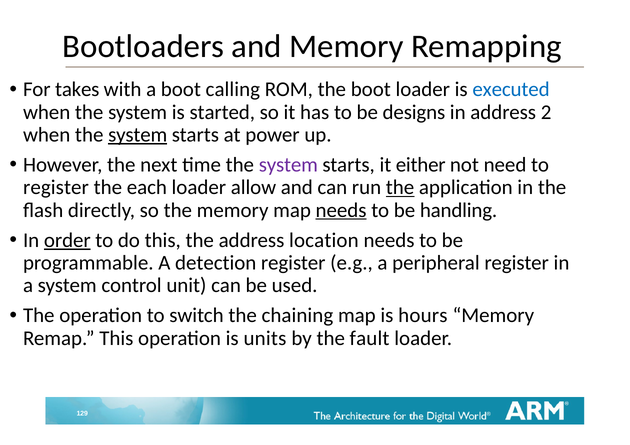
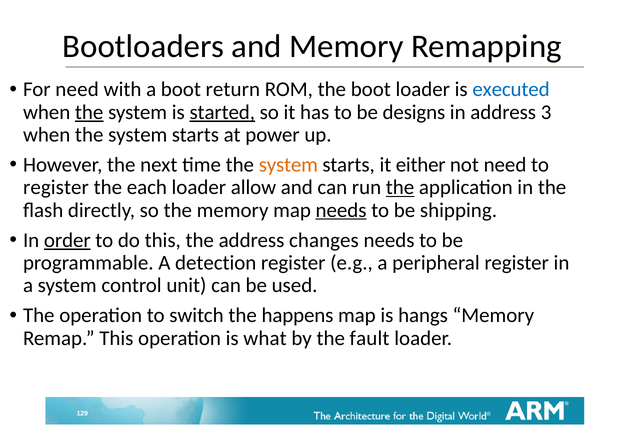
For takes: takes -> need
calling: calling -> return
the at (89, 112) underline: none -> present
started underline: none -> present
2: 2 -> 3
system at (138, 135) underline: present -> none
system at (288, 165) colour: purple -> orange
handling: handling -> shipping
location: location -> changes
chaining: chaining -> happens
hours: hours -> hangs
units: units -> what
